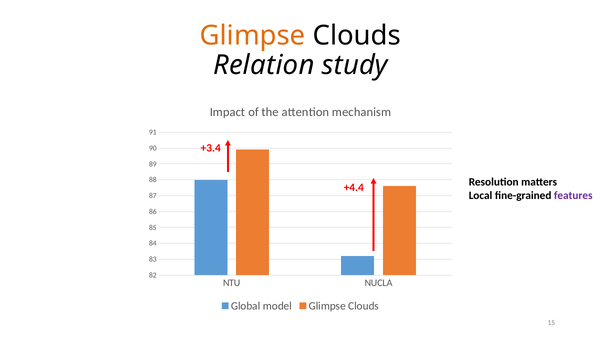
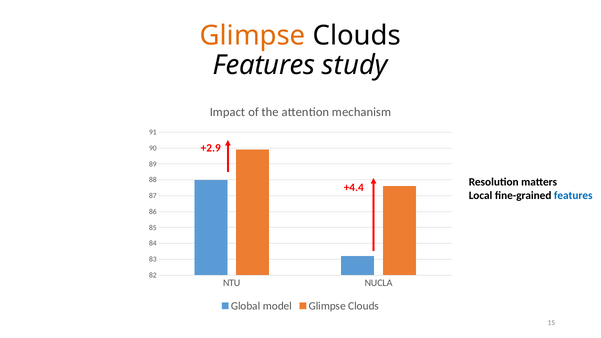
Relation at (264, 65): Relation -> Features
+3.4: +3.4 -> +2.9
features at (573, 196) colour: purple -> blue
